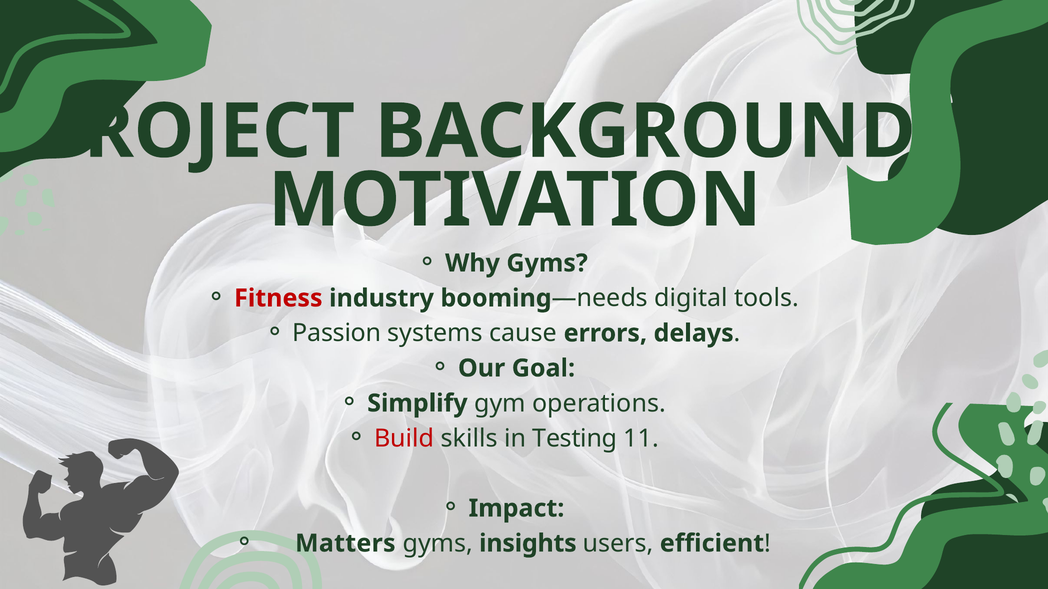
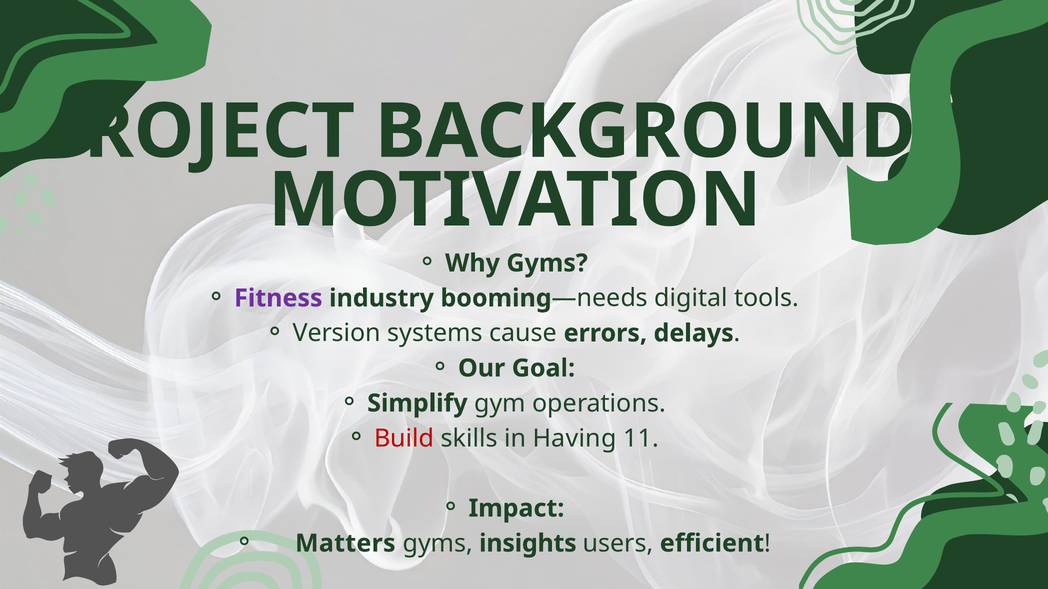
Fitness colour: red -> purple
Passion: Passion -> Version
Testing: Testing -> Having
